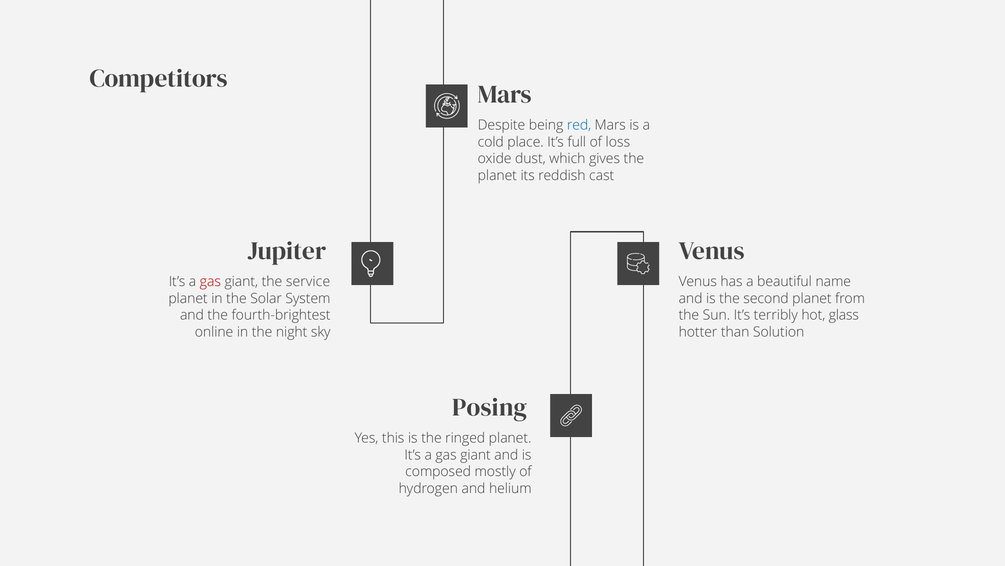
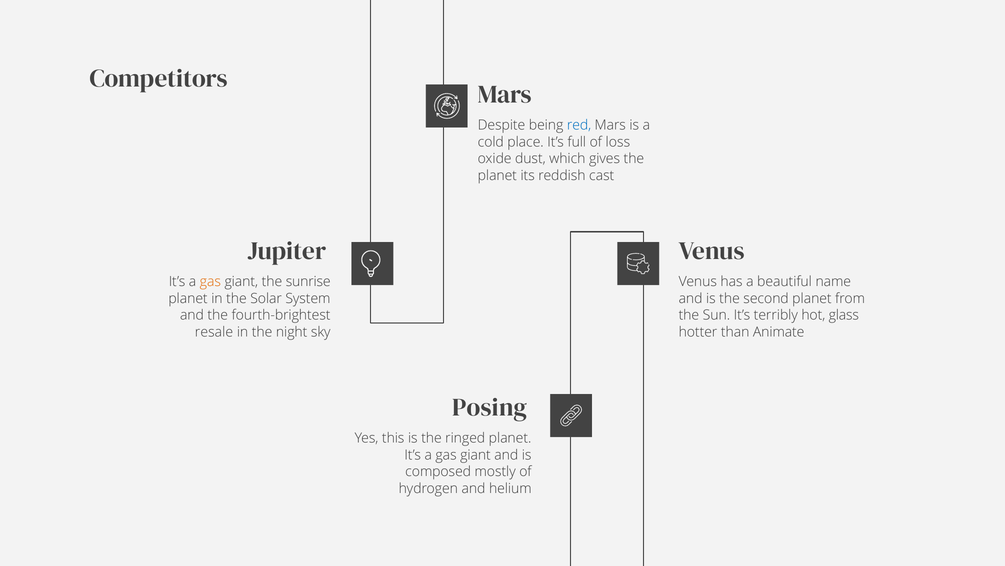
gas at (210, 281) colour: red -> orange
service: service -> sunrise
Solution: Solution -> Animate
online: online -> resale
